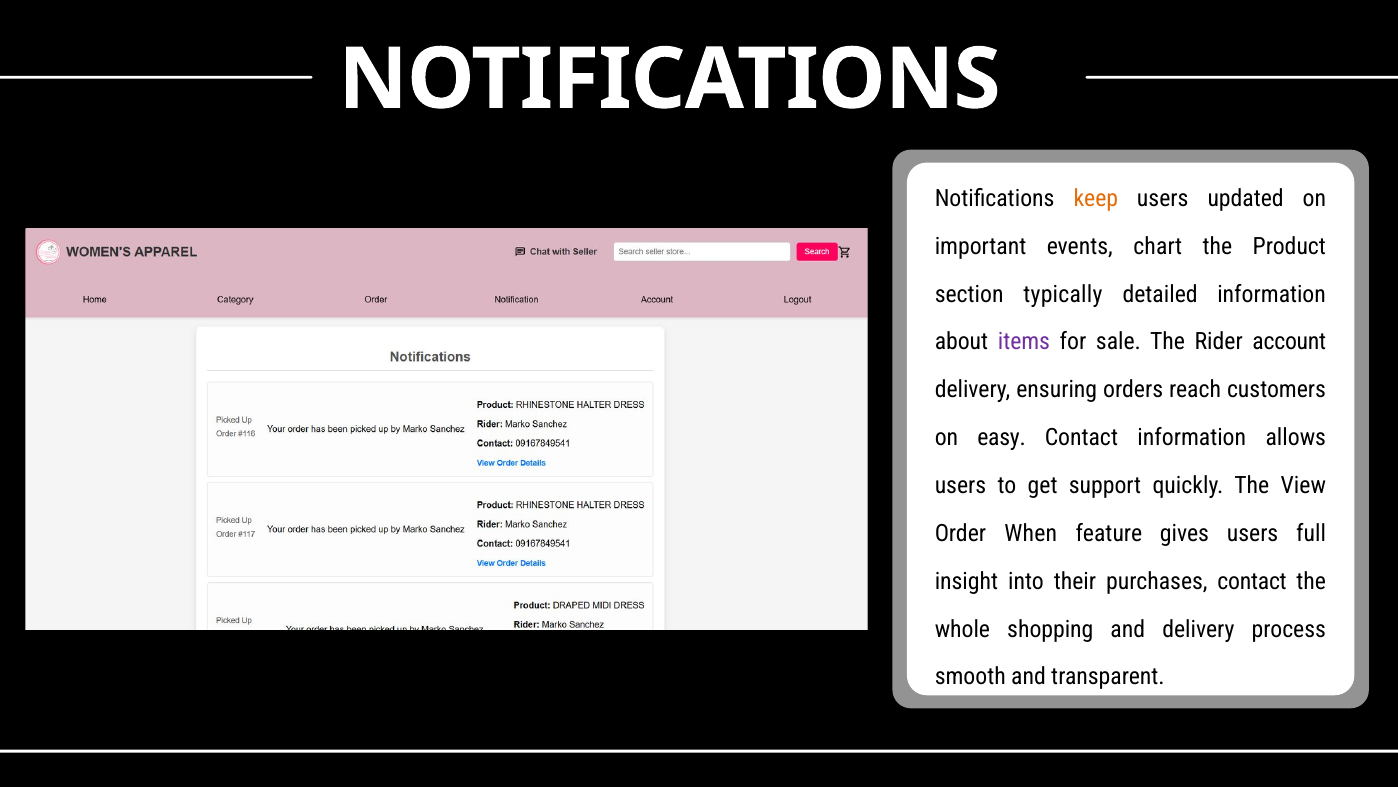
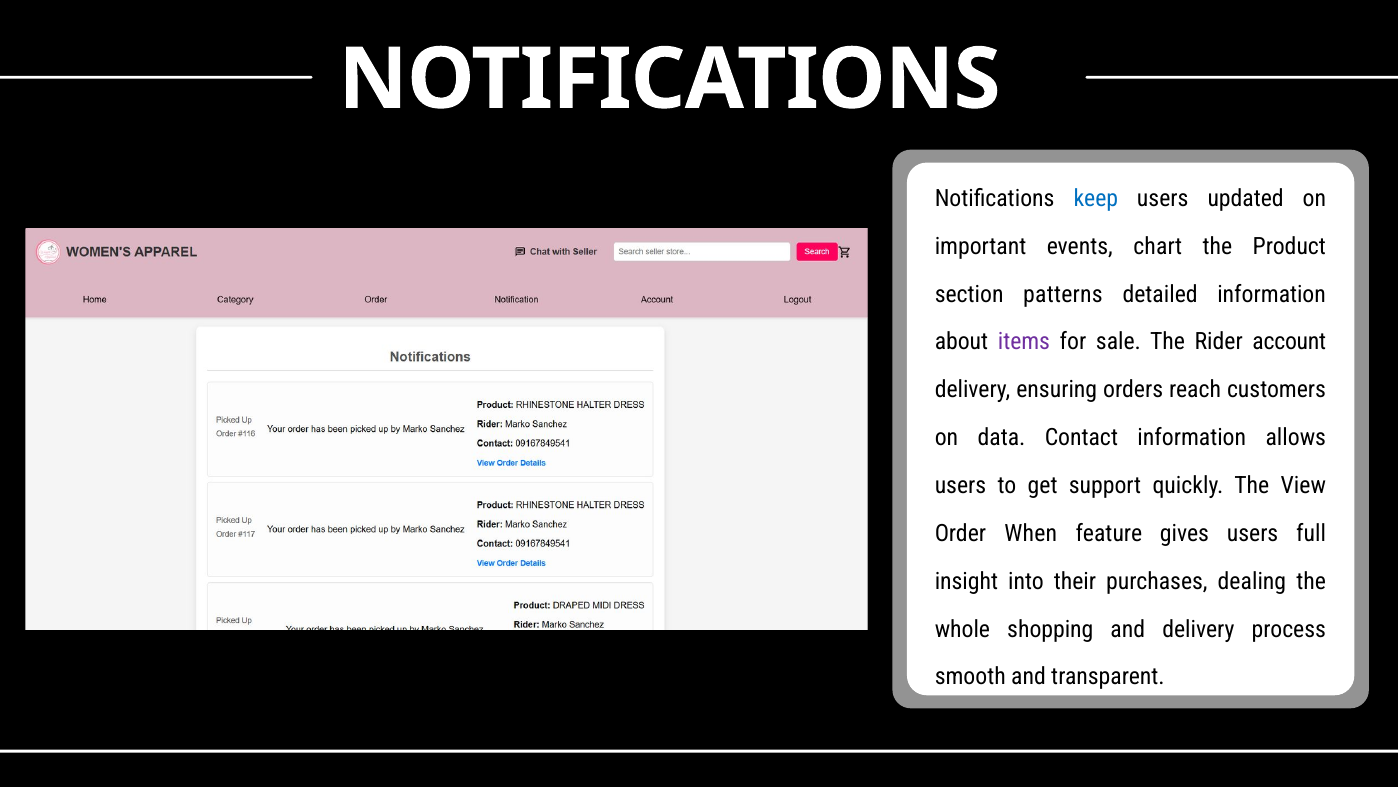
keep colour: orange -> blue
typically: typically -> patterns
easy: easy -> data
purchases contact: contact -> dealing
